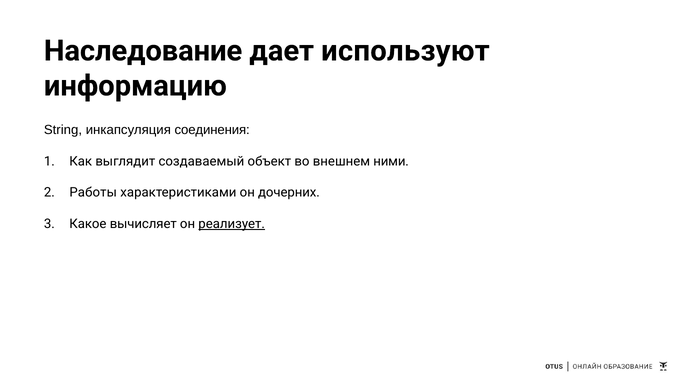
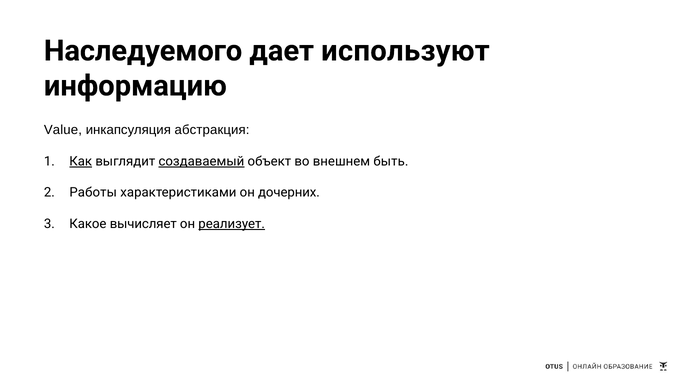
Наследование: Наследование -> Наследуемого
String: String -> Value
соединения: соединения -> абстракция
Как underline: none -> present
создаваемый underline: none -> present
ними: ними -> быть
